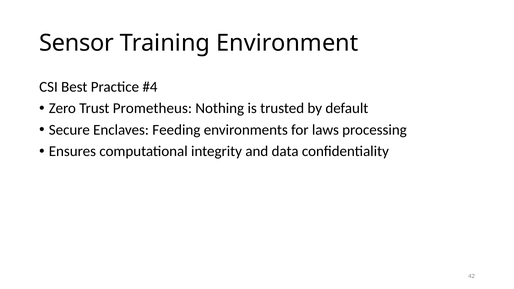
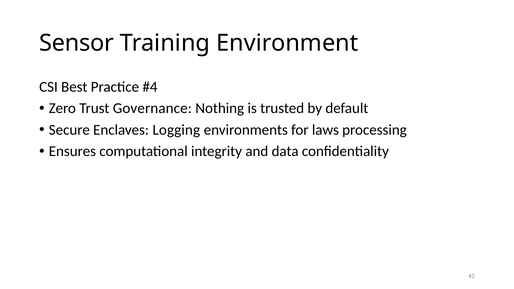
Prometheus: Prometheus -> Governance
Feeding: Feeding -> Logging
